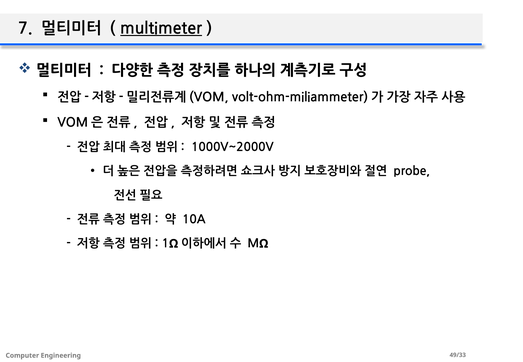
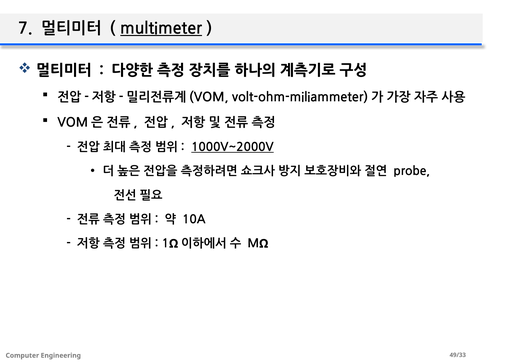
1000V~2000V underline: none -> present
